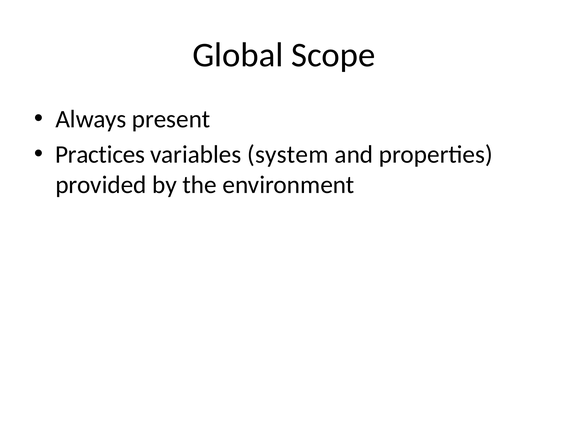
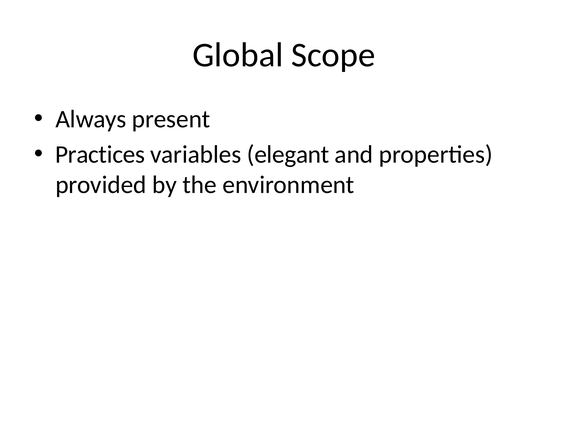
system: system -> elegant
